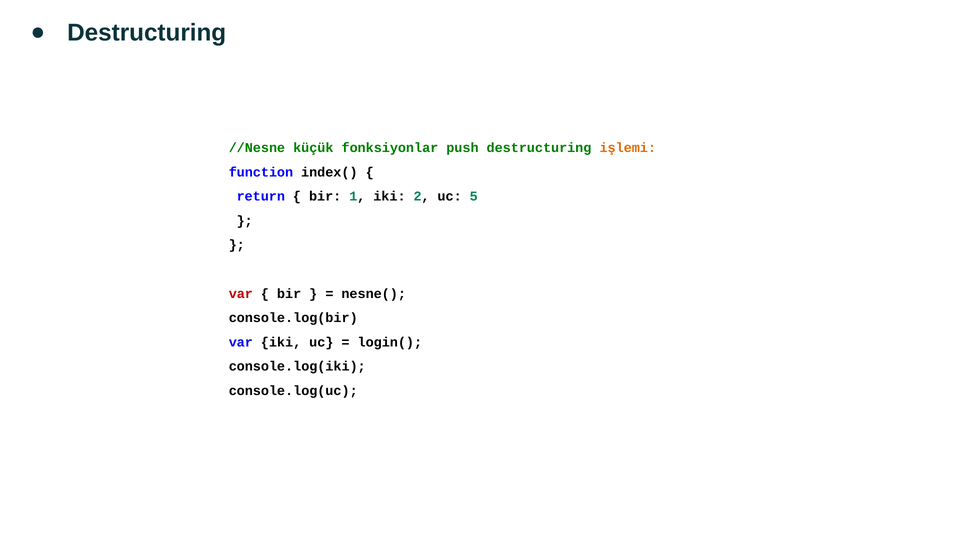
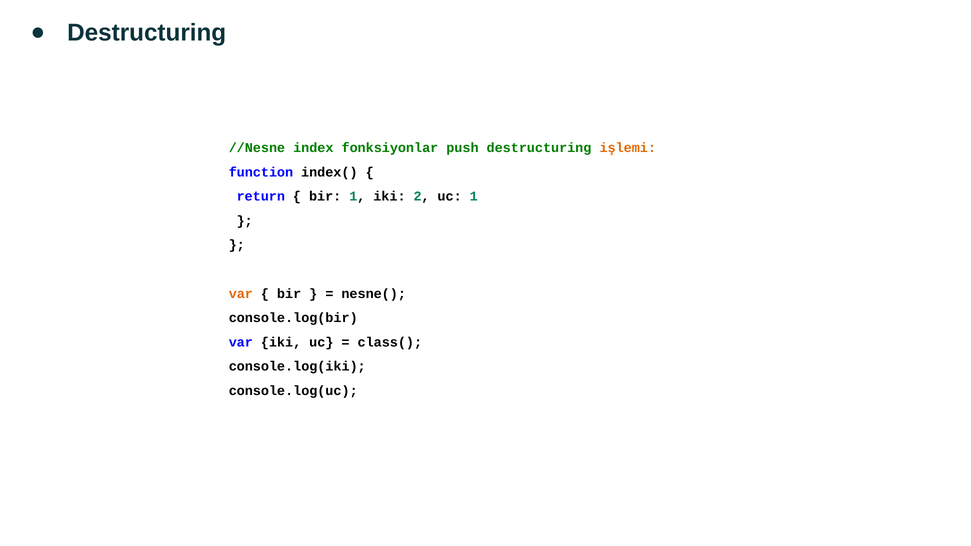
küçük: küçük -> index
uc 5: 5 -> 1
var at (241, 294) colour: red -> orange
login(: login( -> class(
